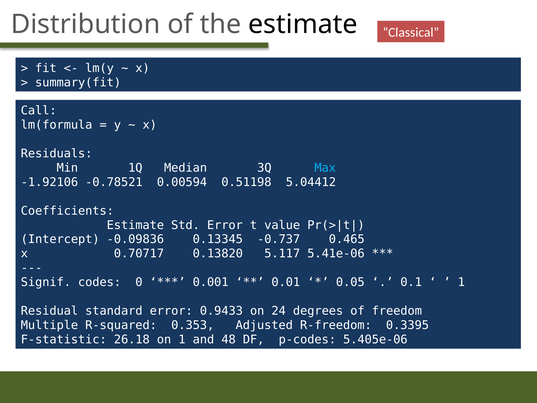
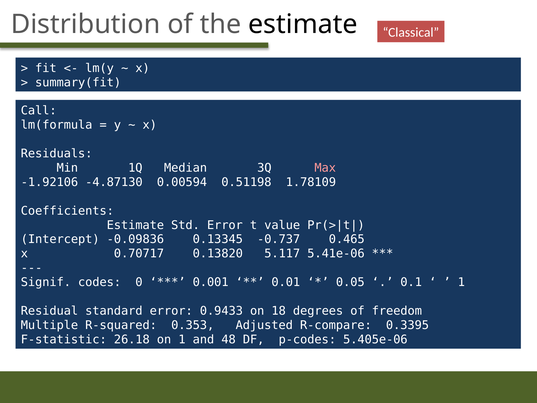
Max colour: light blue -> pink
-0.78521: -0.78521 -> -4.87130
5.04412: 5.04412 -> 1.78109
24: 24 -> 18
R-freedom: R-freedom -> R-compare
